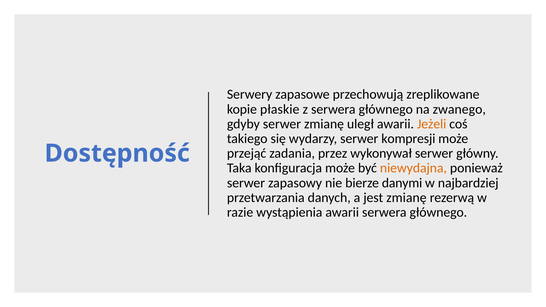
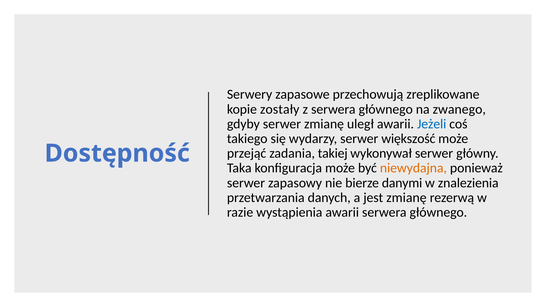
płaskie: płaskie -> zostały
Jeżeli colour: orange -> blue
kompresji: kompresji -> większość
przez: przez -> takiej
najbardziej: najbardziej -> znalezienia
